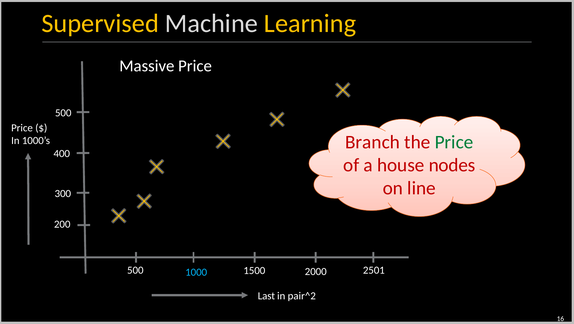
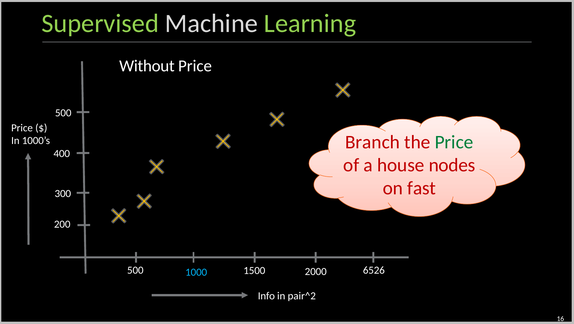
Supervised colour: yellow -> light green
Learning colour: yellow -> light green
Massive: Massive -> Without
line: line -> fast
2501: 2501 -> 6526
Last: Last -> Info
